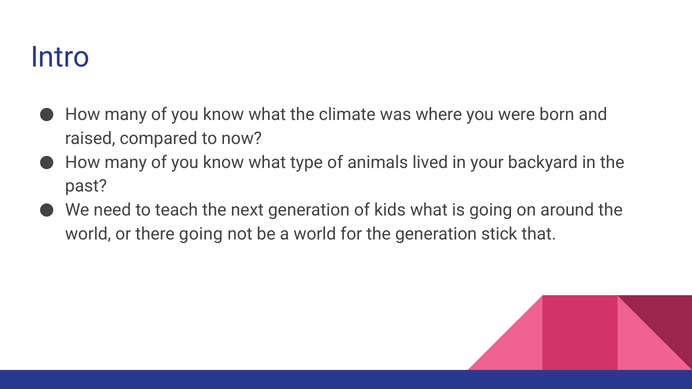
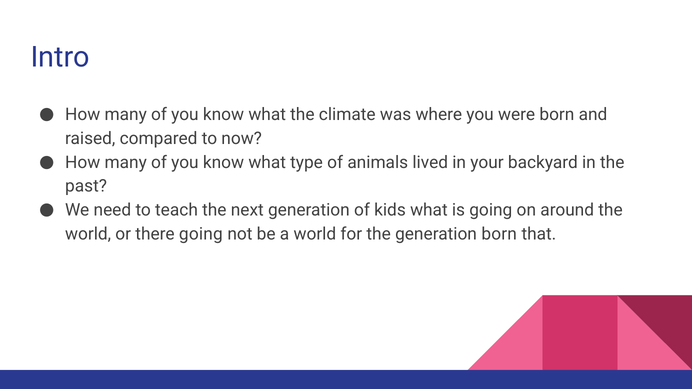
generation stick: stick -> born
